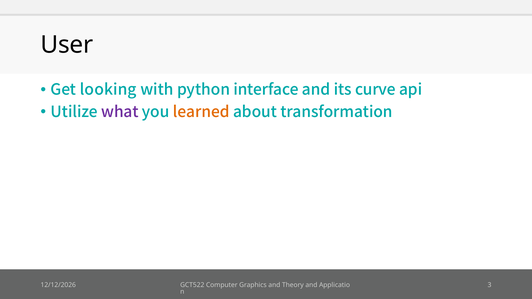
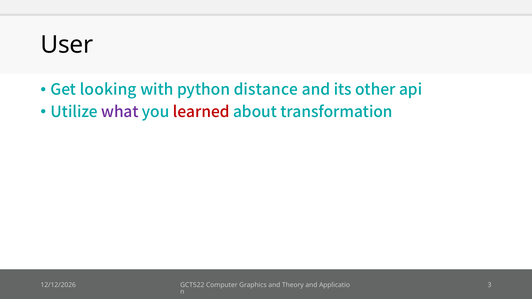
interface: interface -> distance
curve: curve -> other
learned colour: orange -> red
